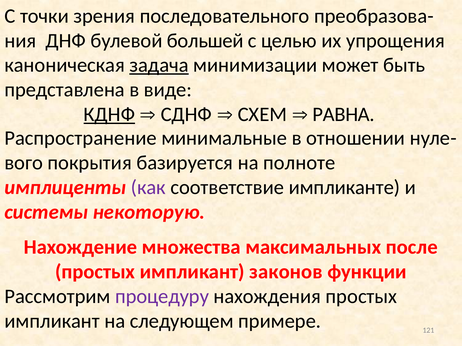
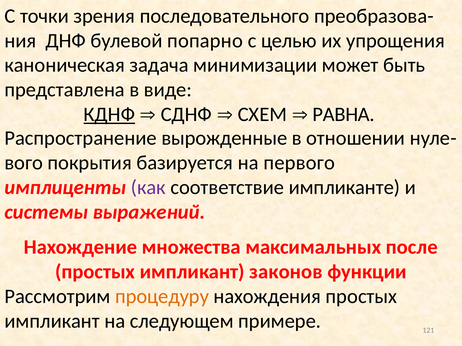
большей: большей -> попарно
задача underline: present -> none
минимальные: минимальные -> вырожденные
полноте: полноте -> первого
некоторую: некоторую -> выражений
процедуру colour: purple -> orange
